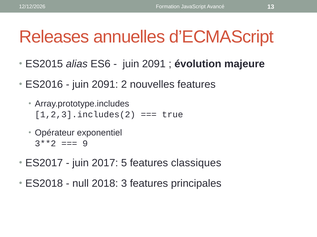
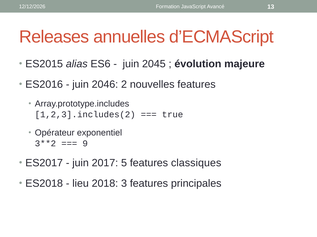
2091 at (154, 64): 2091 -> 2045
2091 at (105, 85): 2091 -> 2046
null: null -> lieu
